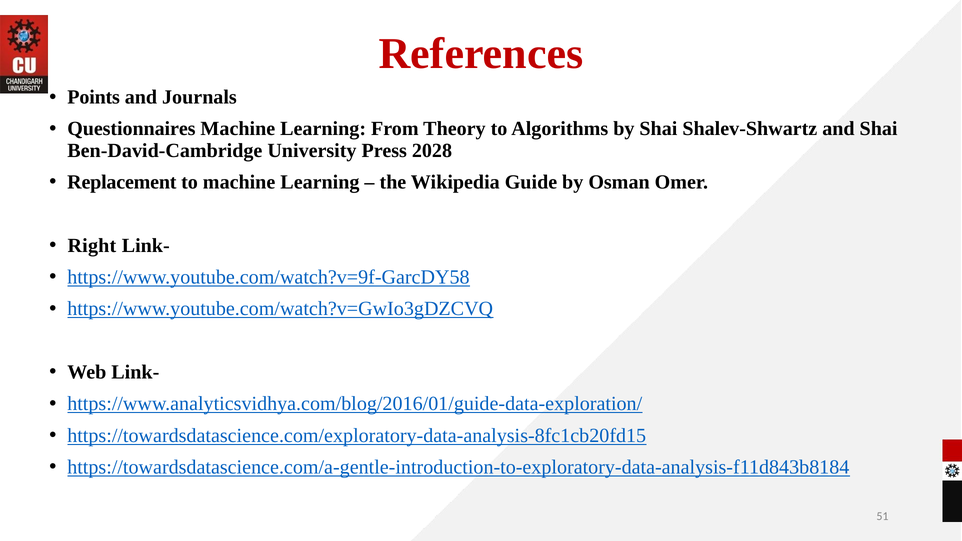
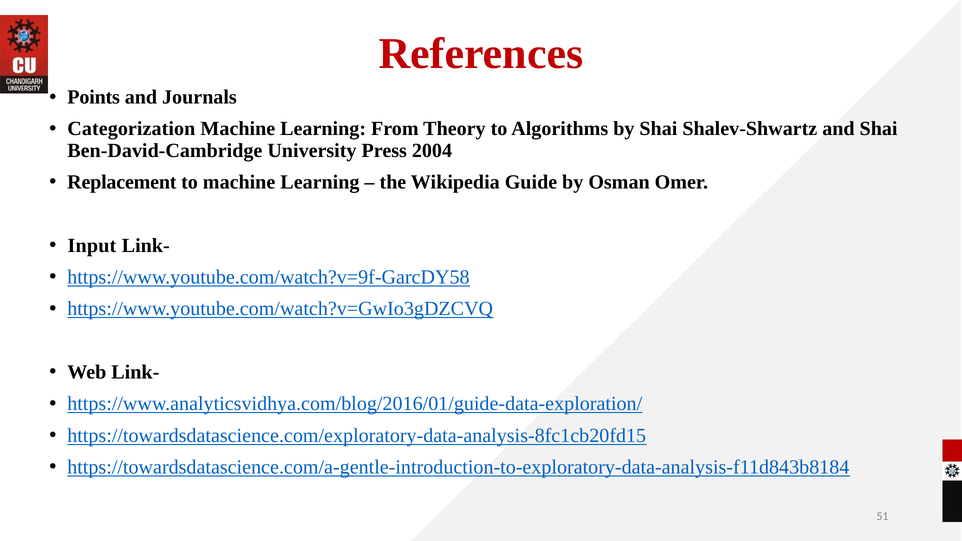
Questionnaires: Questionnaires -> Categorization
2028: 2028 -> 2004
Right: Right -> Input
